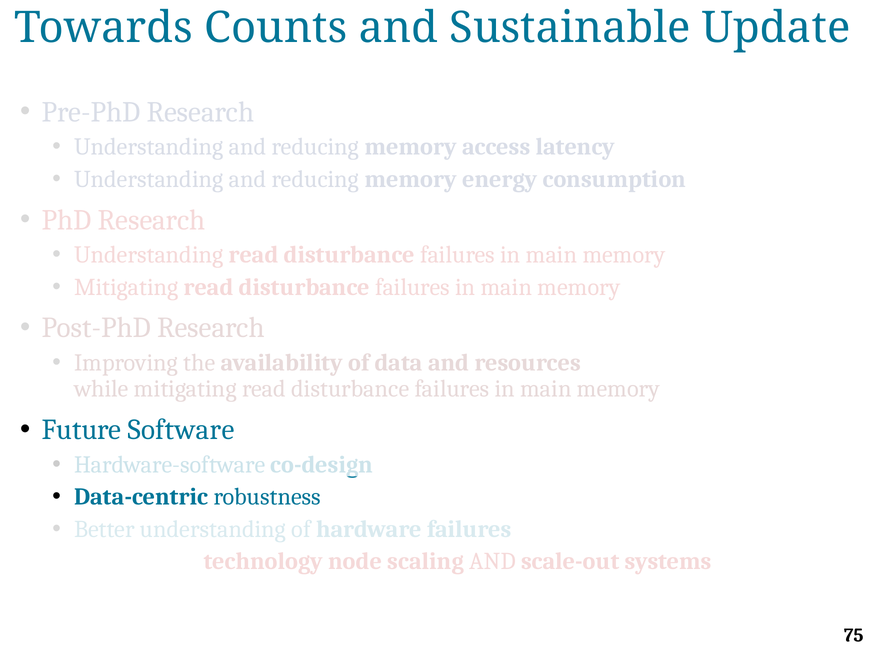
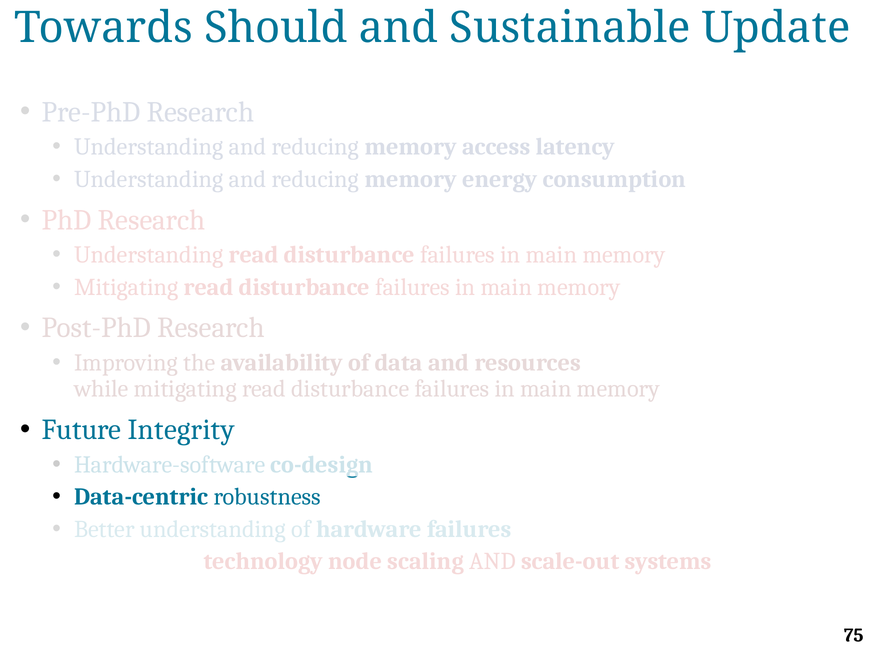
Counts: Counts -> Should
Software: Software -> Integrity
